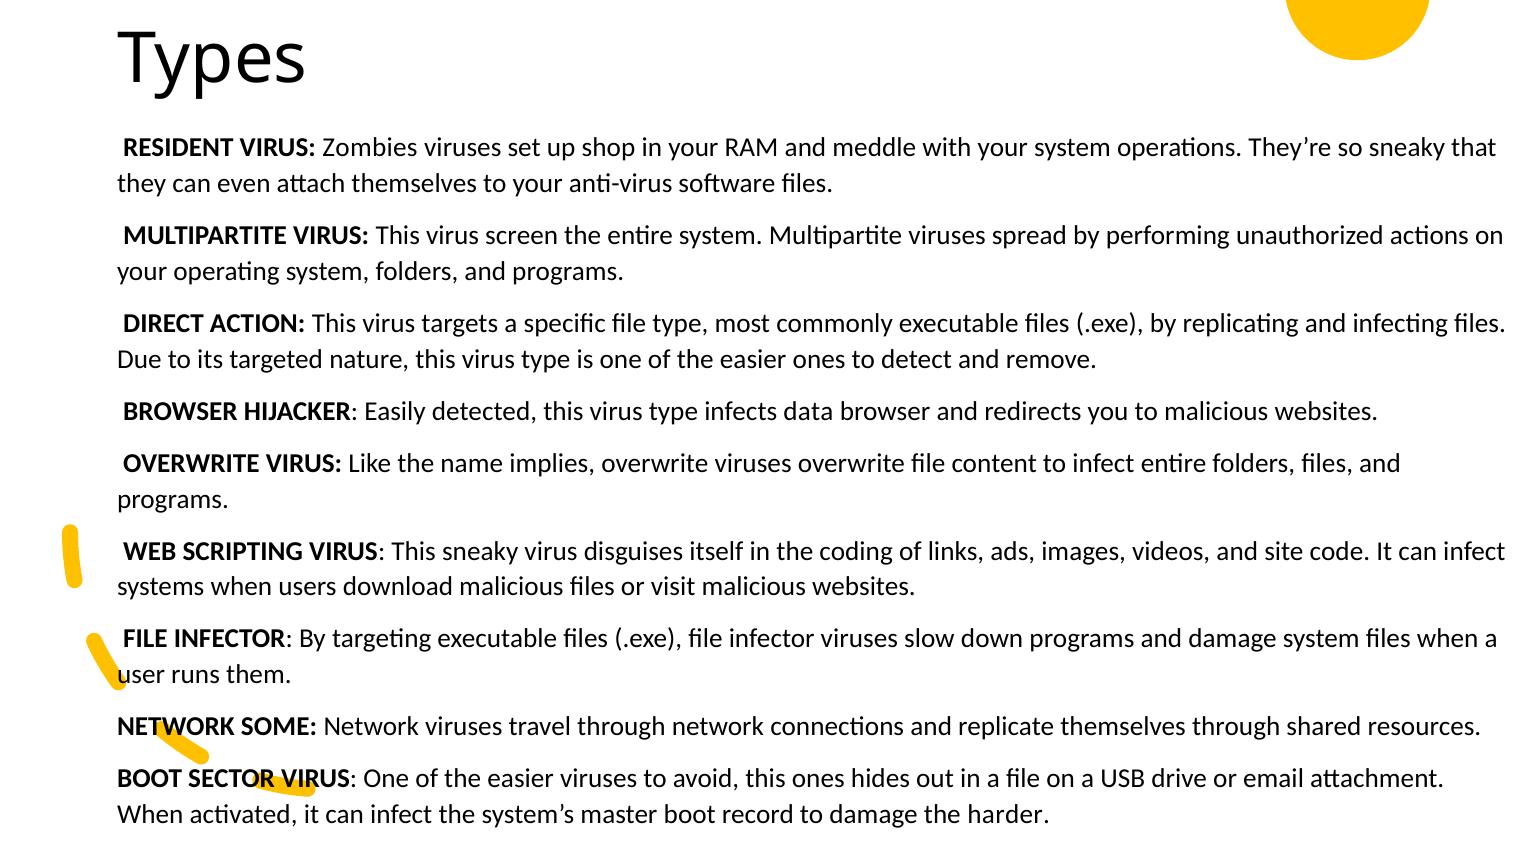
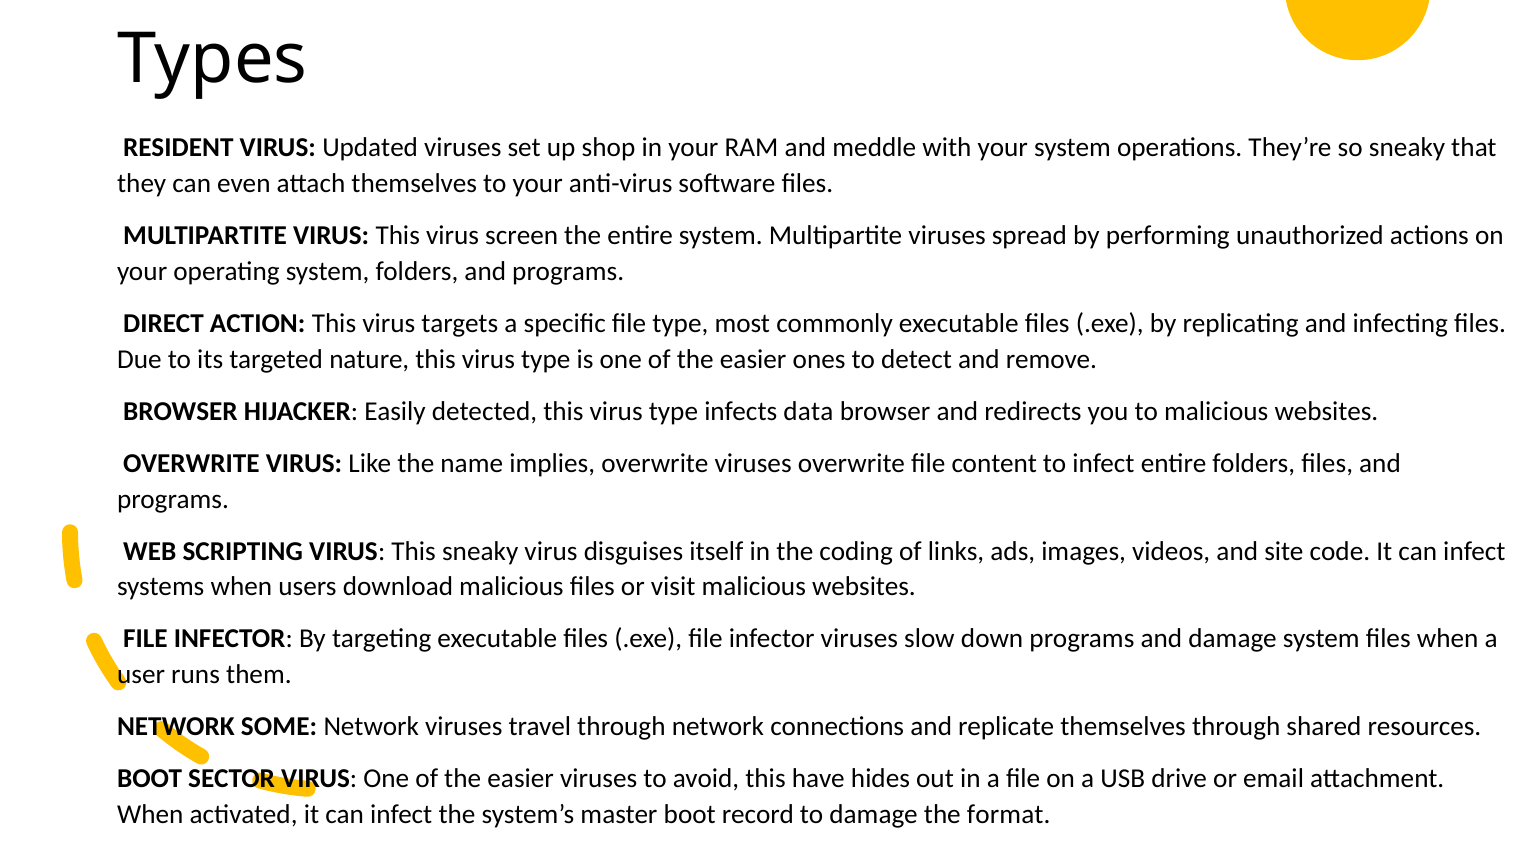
Zombies: Zombies -> Updated
this ones: ones -> have
harder: harder -> format
